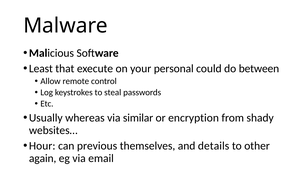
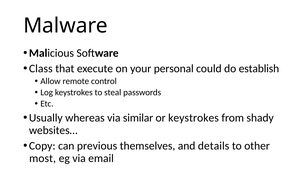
Least: Least -> Class
between: between -> establish
or encryption: encryption -> keystrokes
Hour: Hour -> Copy
again: again -> most
